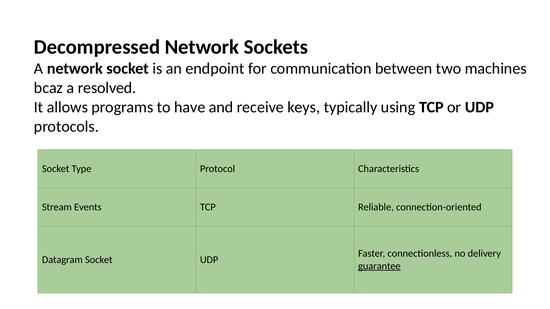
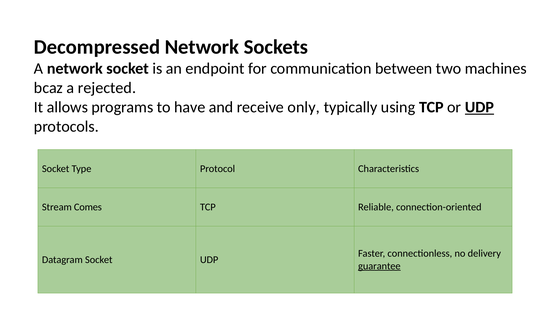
resolved: resolved -> rejected
keys: keys -> only
UDP at (479, 107) underline: none -> present
Events: Events -> Comes
